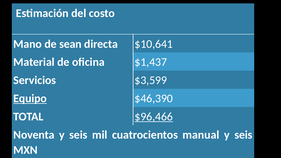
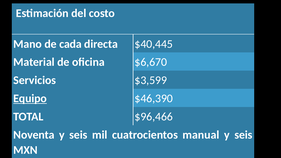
sean: sean -> cada
$10,641: $10,641 -> $40,445
$1,437: $1,437 -> $6,670
$96,466 underline: present -> none
